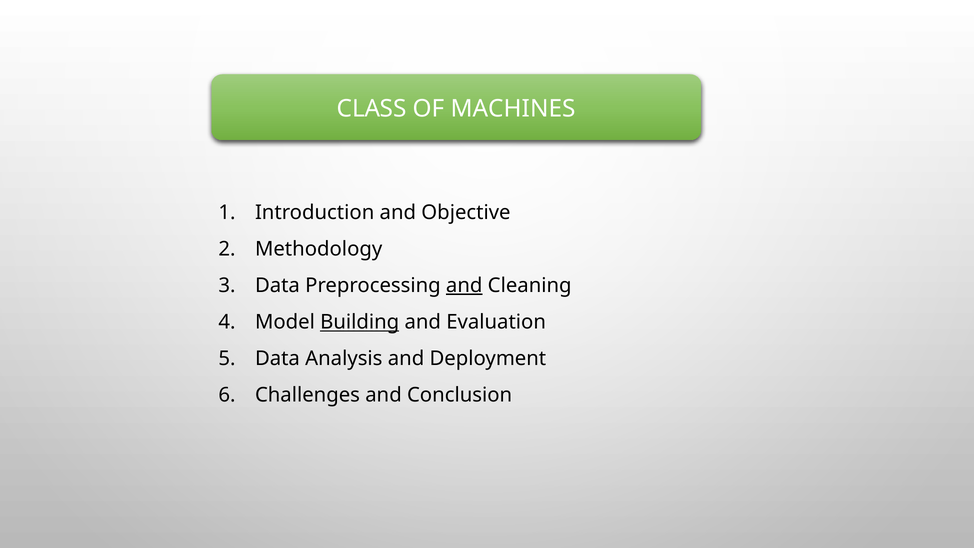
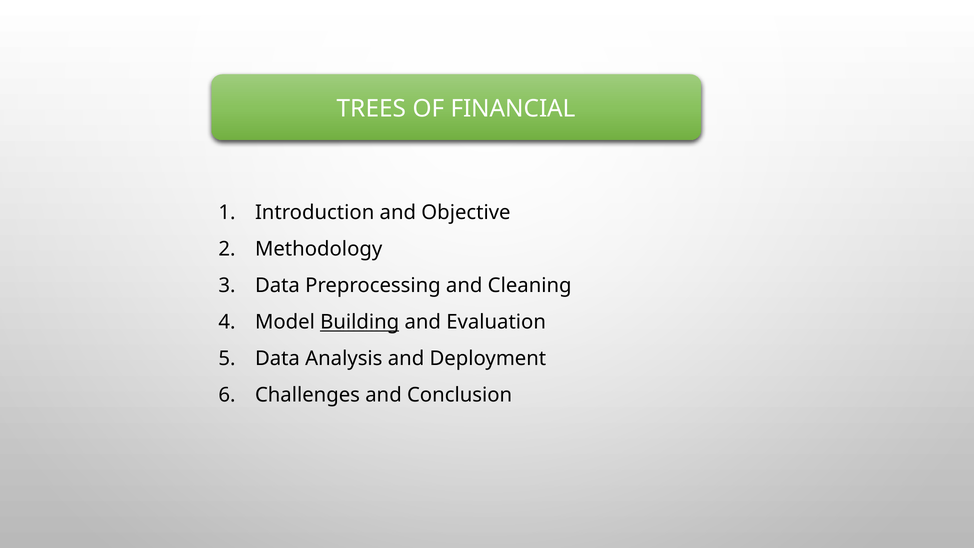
CLASS: CLASS -> TREES
MACHINES: MACHINES -> FINANCIAL
and at (464, 286) underline: present -> none
